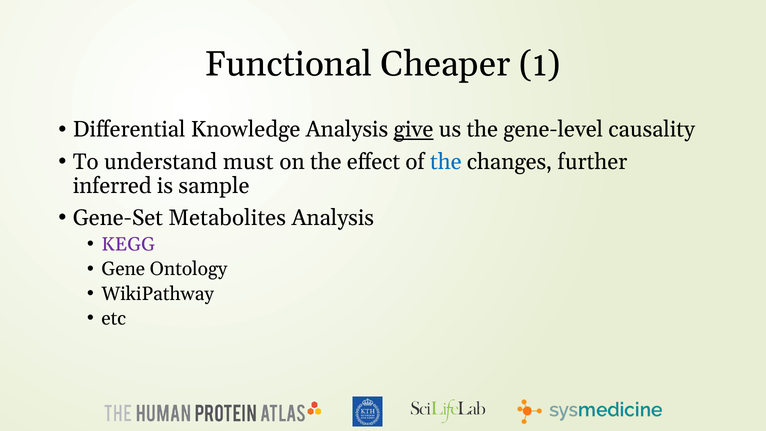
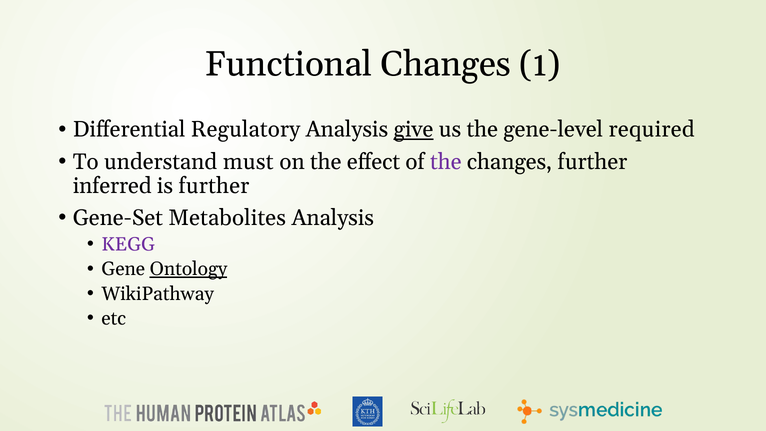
Functional Cheaper: Cheaper -> Changes
Knowledge: Knowledge -> Regulatory
causality: causality -> required
the at (446, 162) colour: blue -> purple
is sample: sample -> further
Ontology underline: none -> present
